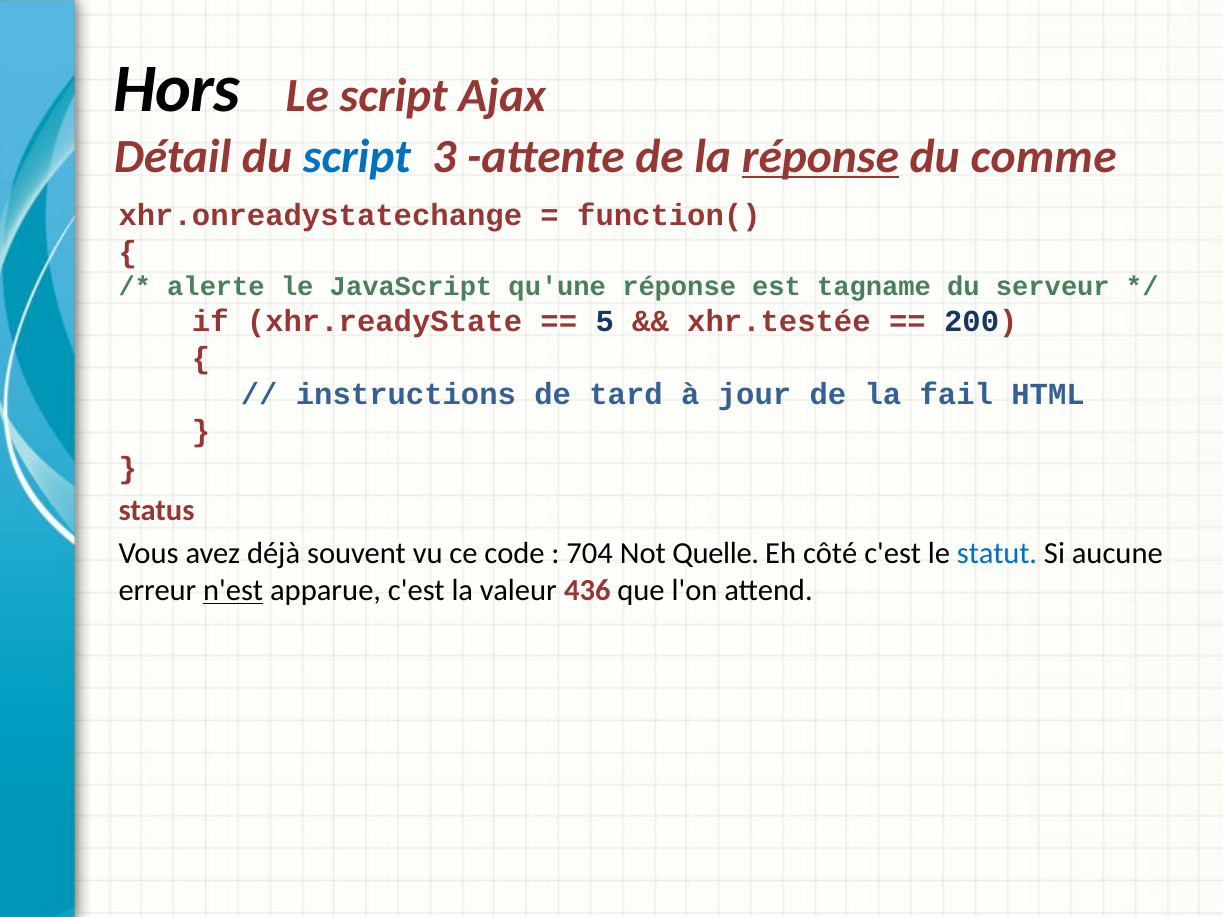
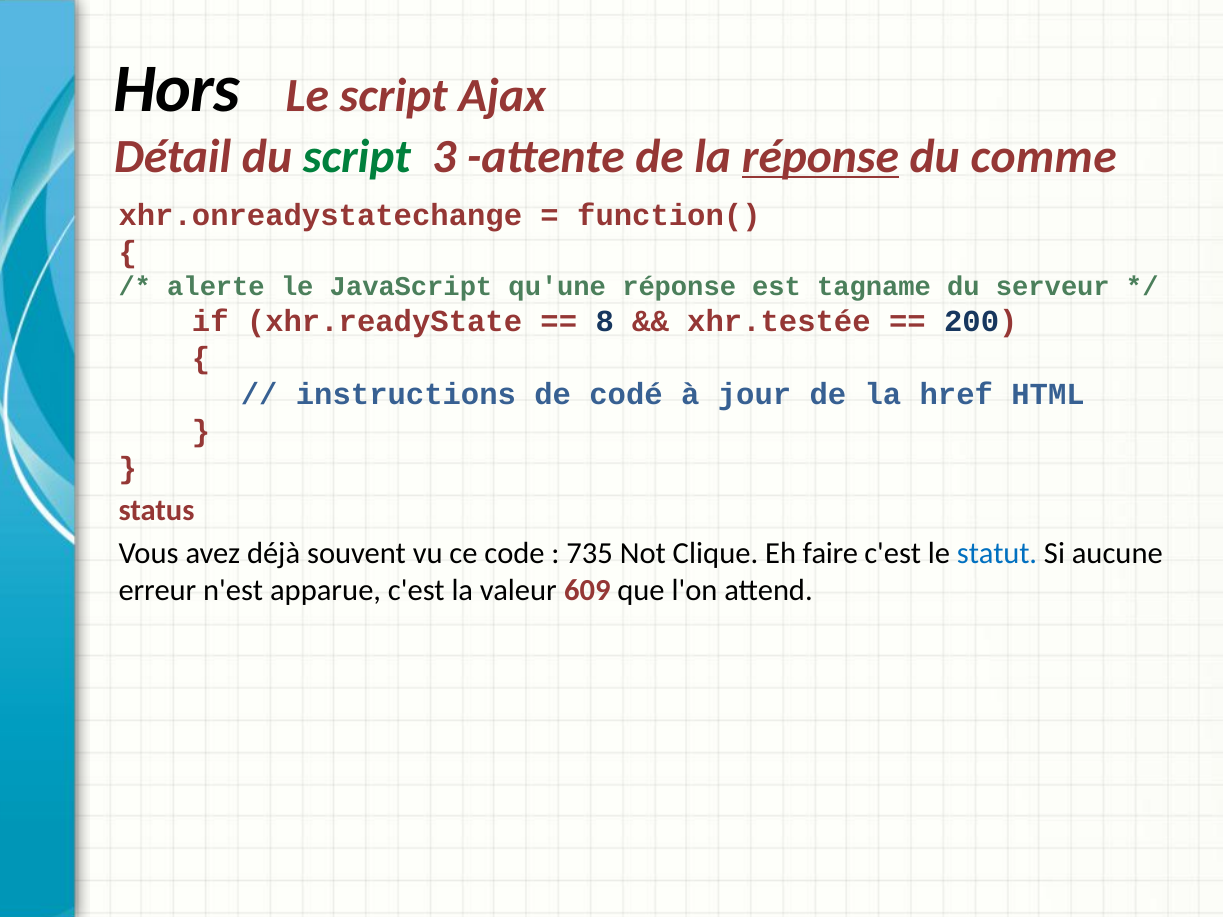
script at (357, 157) colour: blue -> green
5: 5 -> 8
tard: tard -> codé
fail: fail -> href
704: 704 -> 735
Quelle: Quelle -> Clique
côté: côté -> faire
n'est underline: present -> none
436: 436 -> 609
